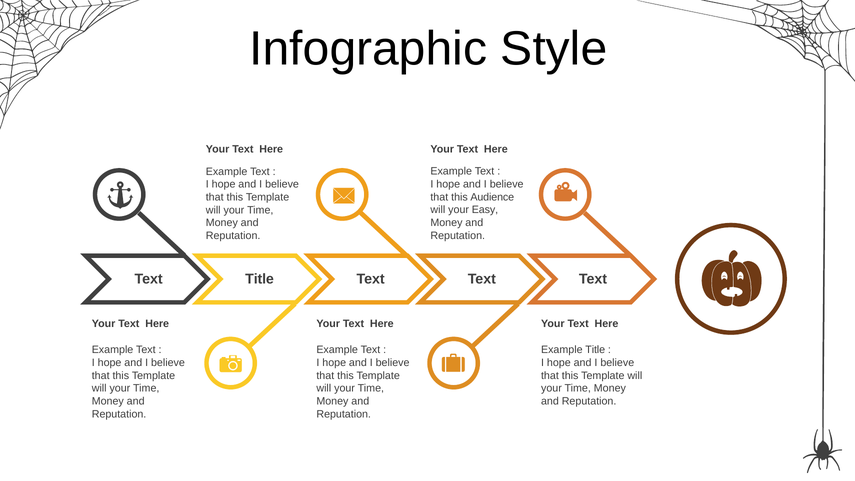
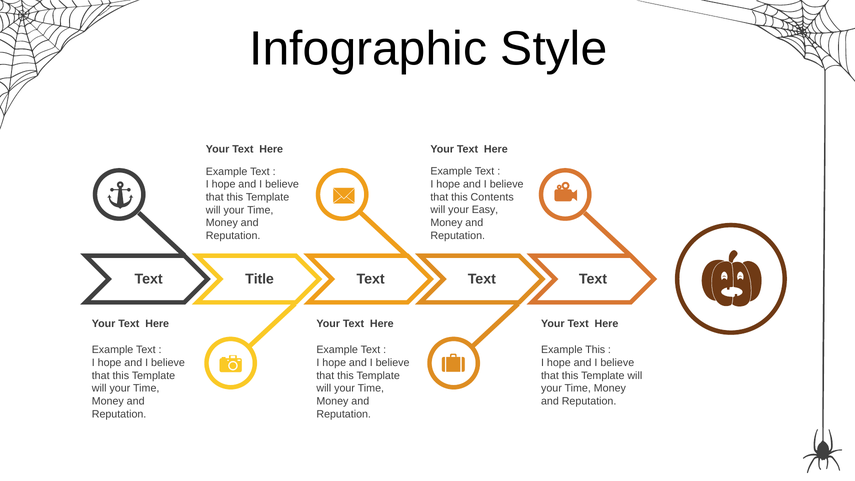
Audience: Audience -> Contents
Example Title: Title -> This
